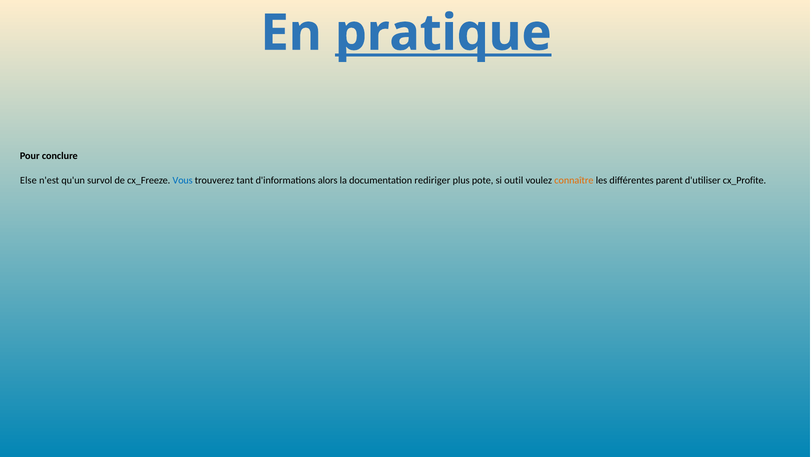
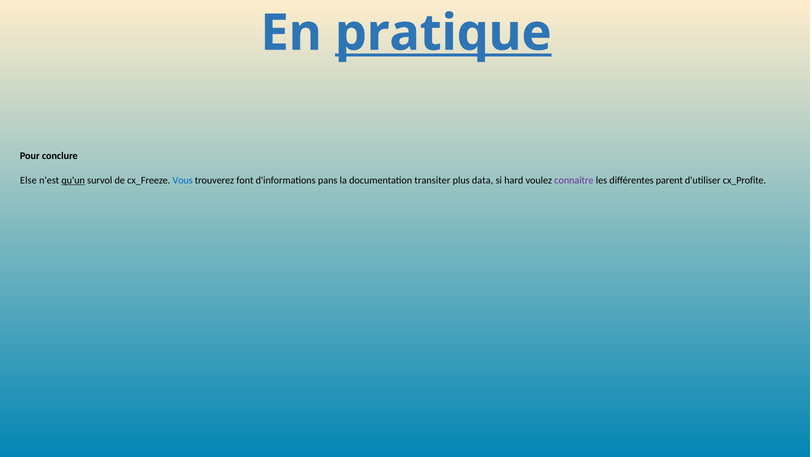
qu'un underline: none -> present
tant: tant -> font
alors: alors -> pans
rediriger: rediriger -> transiter
pote: pote -> data
outil: outil -> hard
connaître colour: orange -> purple
